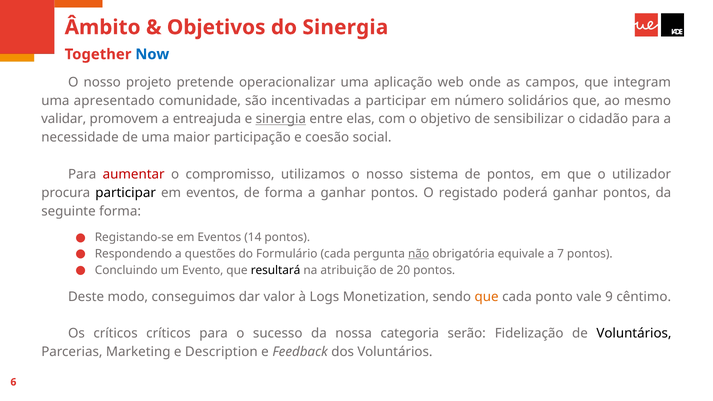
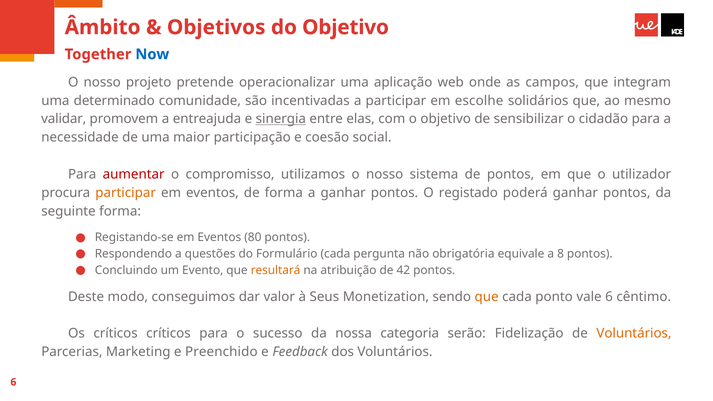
do Sinergia: Sinergia -> Objetivo
apresentado: apresentado -> determinado
número: número -> escolhe
participar at (126, 193) colour: black -> orange
14: 14 -> 80
não underline: present -> none
7: 7 -> 8
resultará colour: black -> orange
20: 20 -> 42
Logs: Logs -> Seus
vale 9: 9 -> 6
Voluntários at (634, 334) colour: black -> orange
Description: Description -> Preenchido
